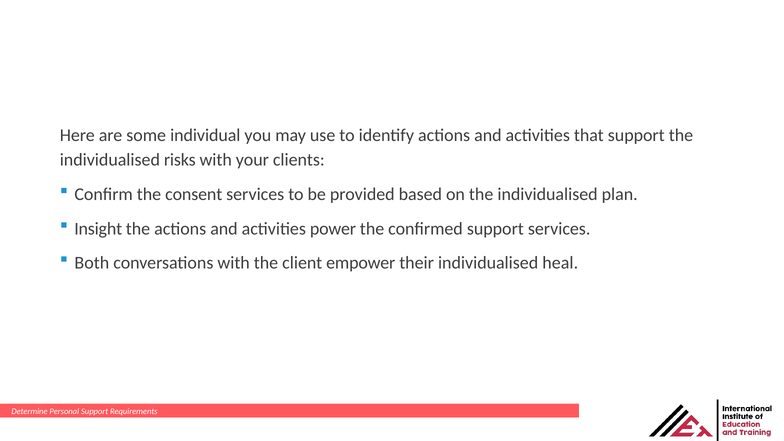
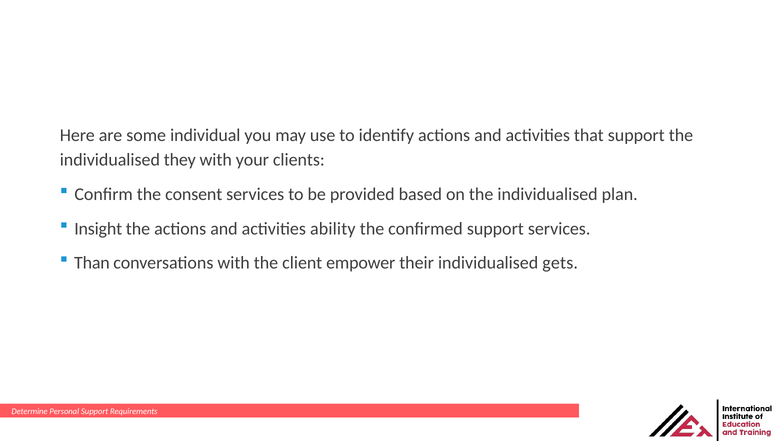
risks: risks -> they
power: power -> ability
Both: Both -> Than
heal: heal -> gets
